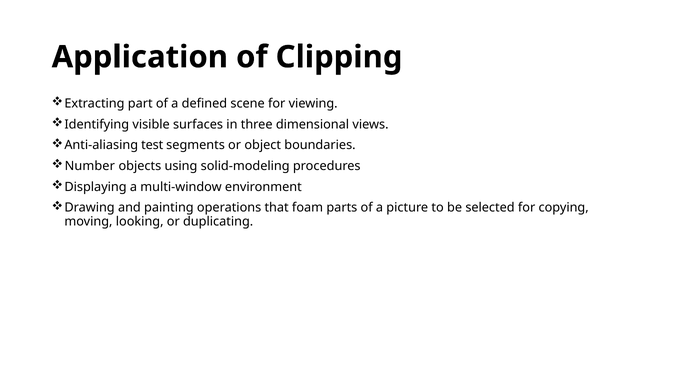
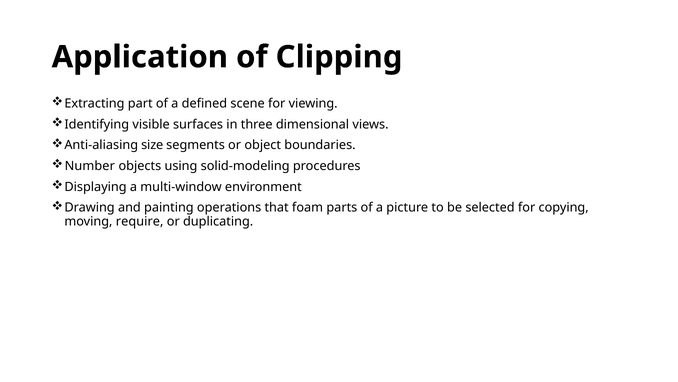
test: test -> size
looking: looking -> require
